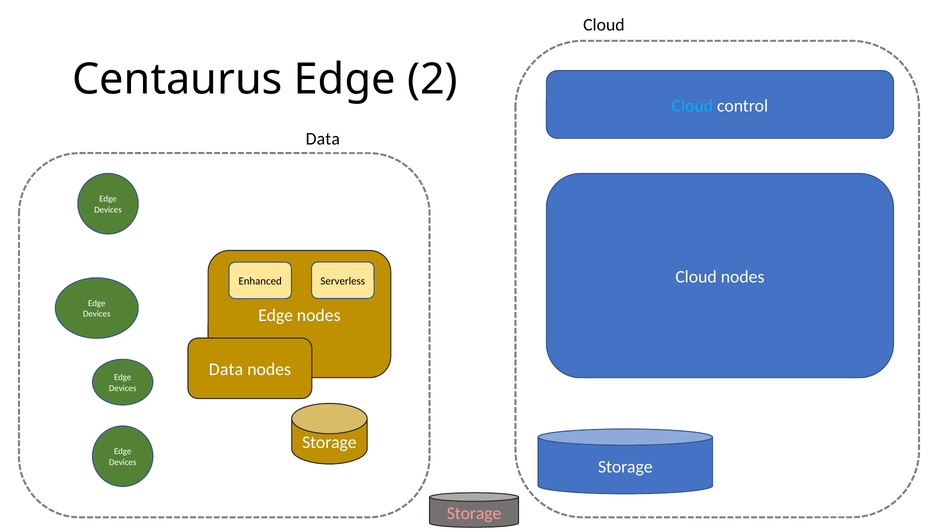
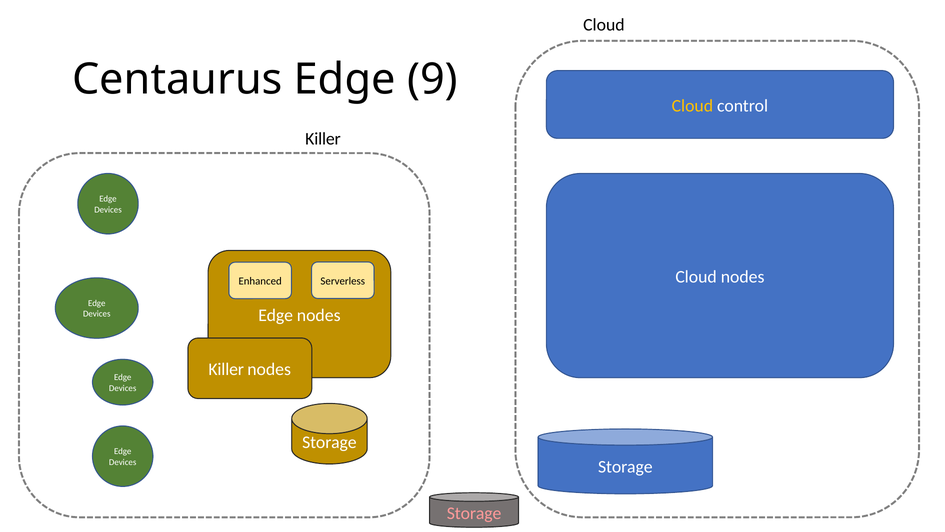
2: 2 -> 9
Cloud at (692, 106) colour: light blue -> yellow
Data at (323, 139): Data -> Killer
Data at (226, 369): Data -> Killer
